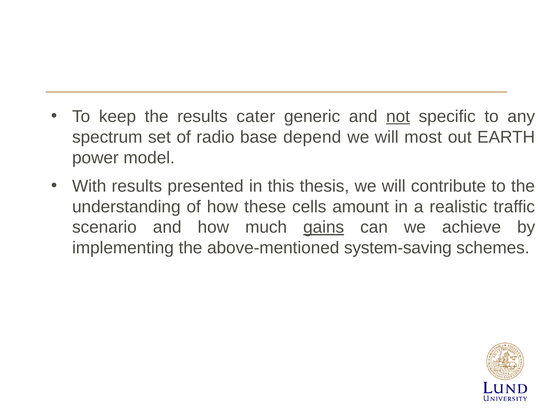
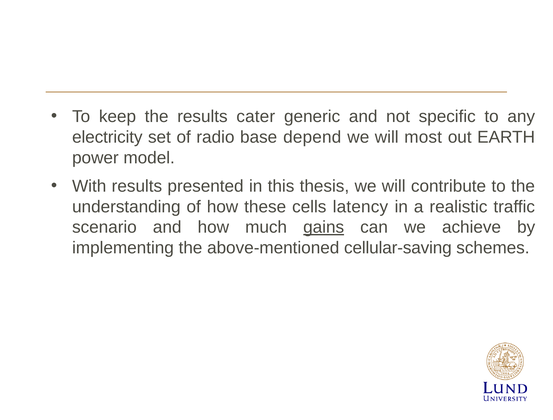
not underline: present -> none
spectrum: spectrum -> electricity
amount: amount -> latency
system-saving: system-saving -> cellular-saving
